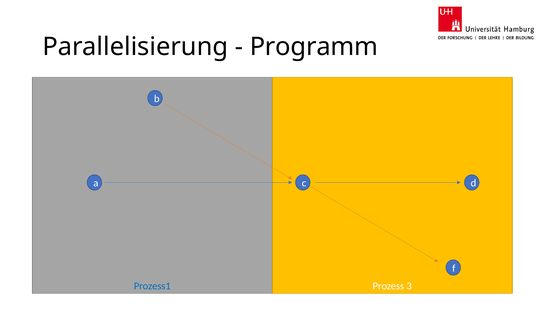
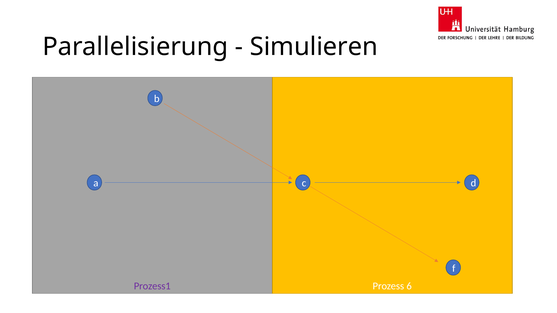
Programm: Programm -> Simulieren
Prozess1 colour: blue -> purple
3: 3 -> 6
